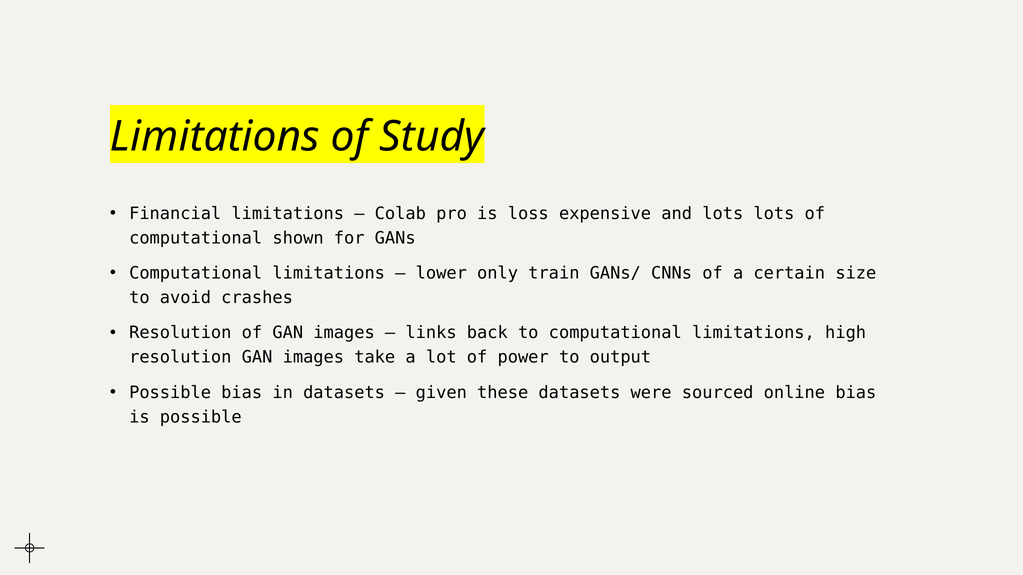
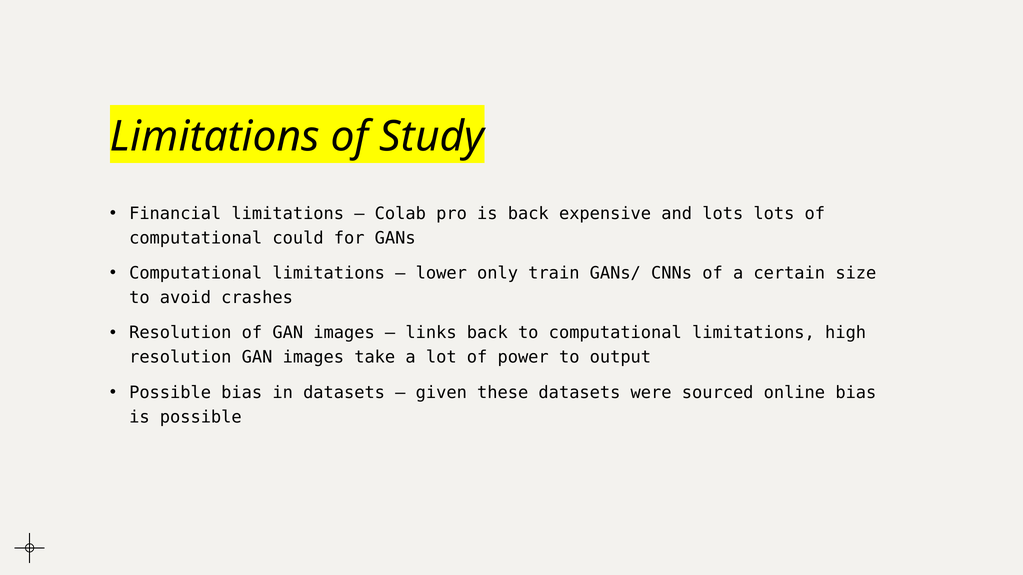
is loss: loss -> back
shown: shown -> could
